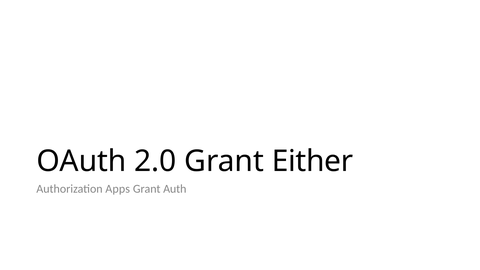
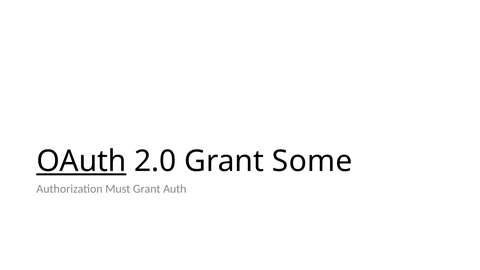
OAuth underline: none -> present
Either: Either -> Some
Apps: Apps -> Must
